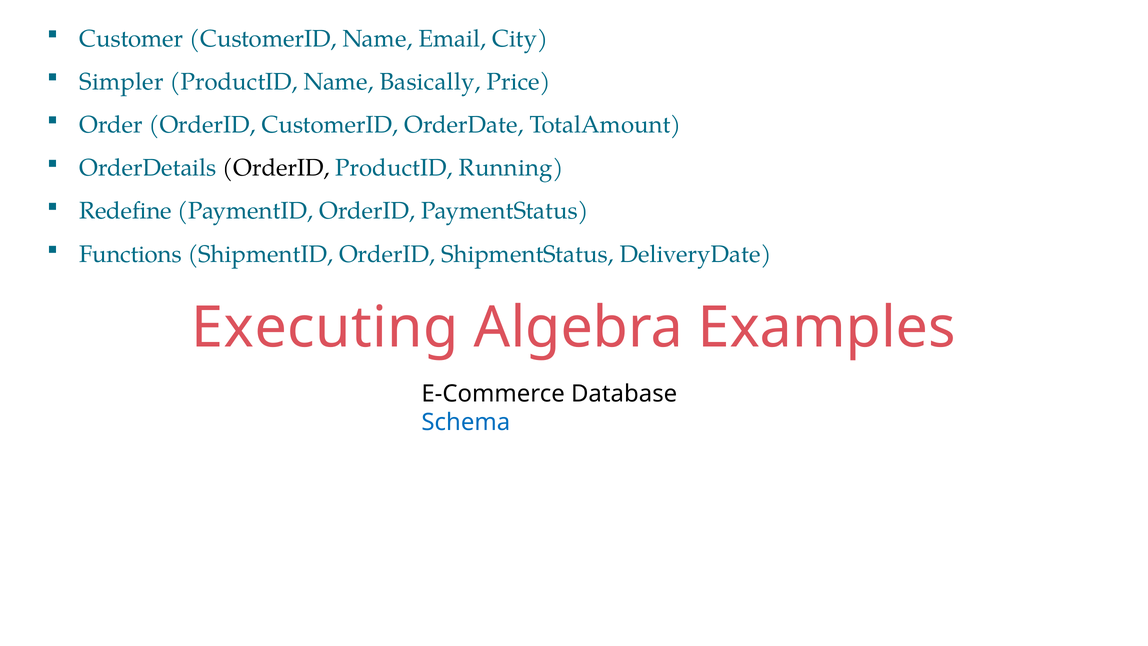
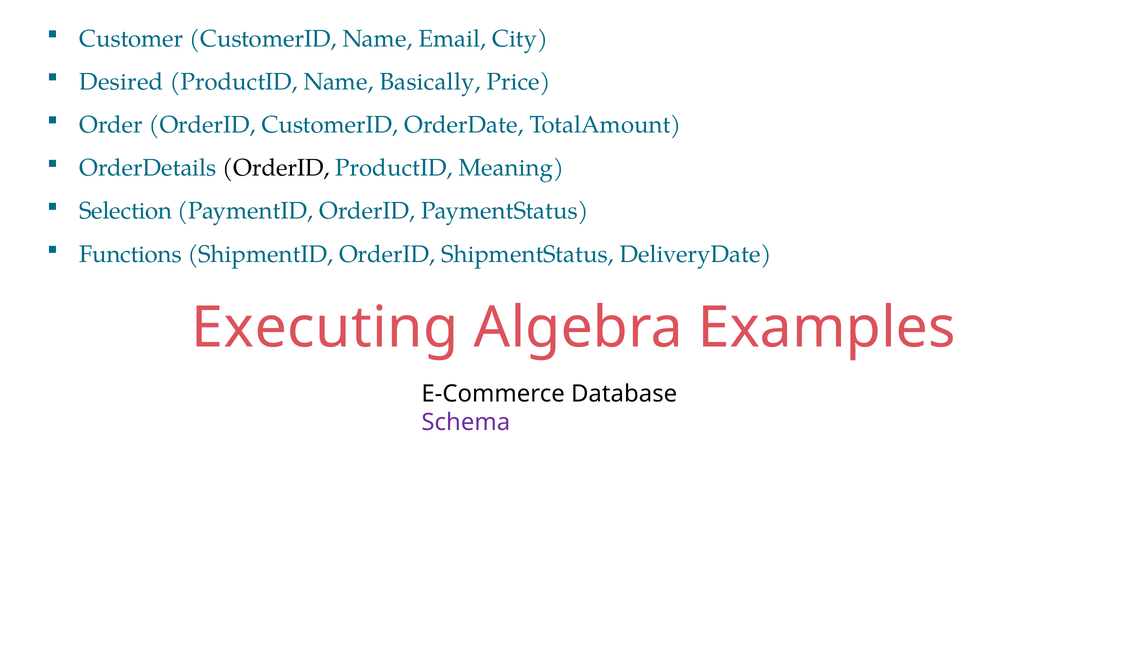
Simpler: Simpler -> Desired
Running: Running -> Meaning
Redefine: Redefine -> Selection
Schema colour: blue -> purple
